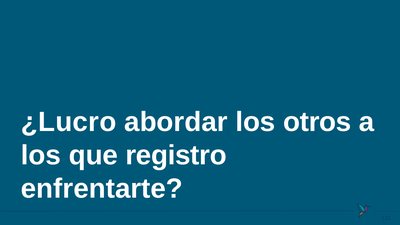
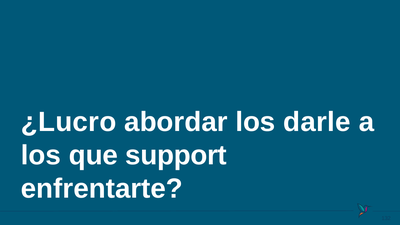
otros: otros -> darle
registro: registro -> support
